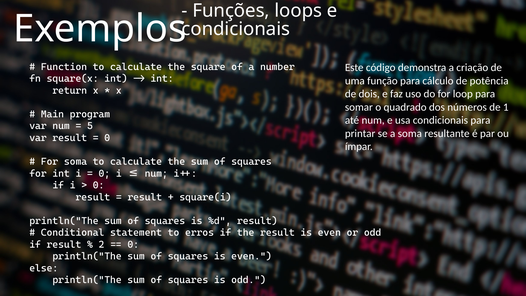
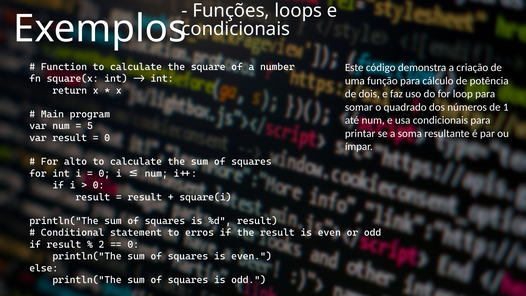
For soma: soma -> alto
